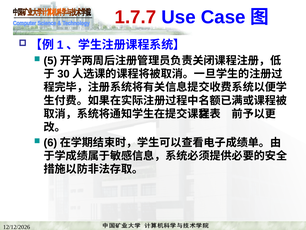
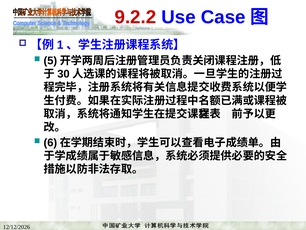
1.7.7: 1.7.7 -> 9.2.2
